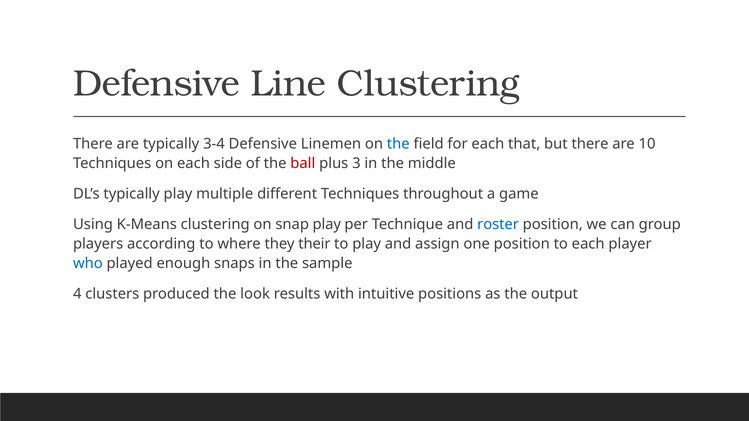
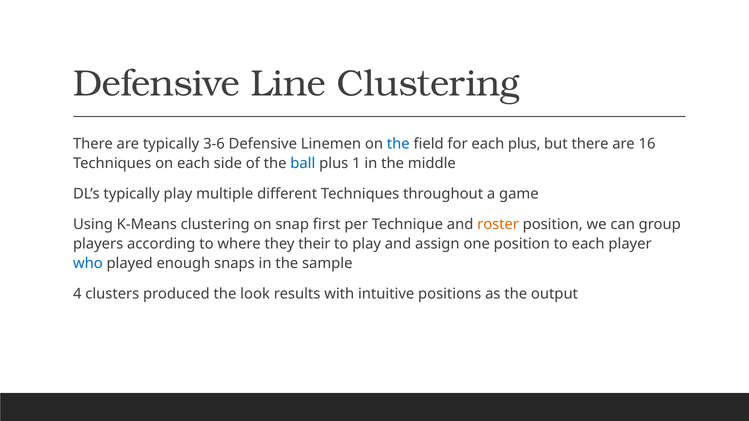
3-4: 3-4 -> 3-6
each that: that -> plus
10: 10 -> 16
ball colour: red -> blue
3: 3 -> 1
snap play: play -> first
roster colour: blue -> orange
